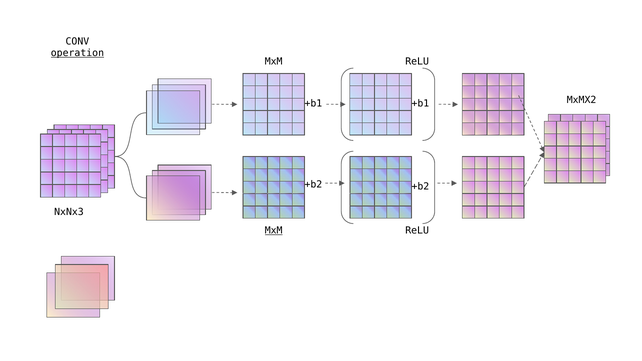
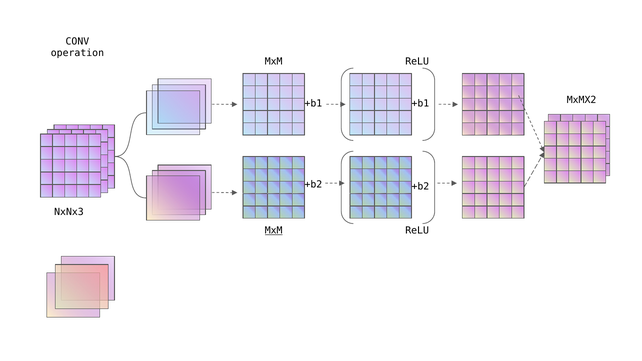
operation underline: present -> none
